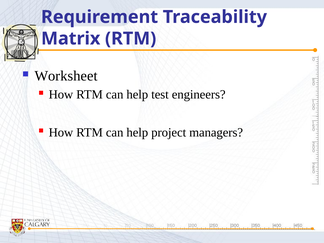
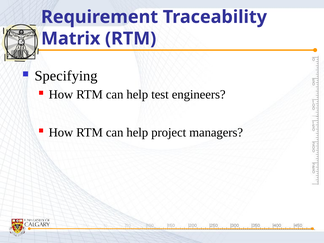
Worksheet: Worksheet -> Specifying
